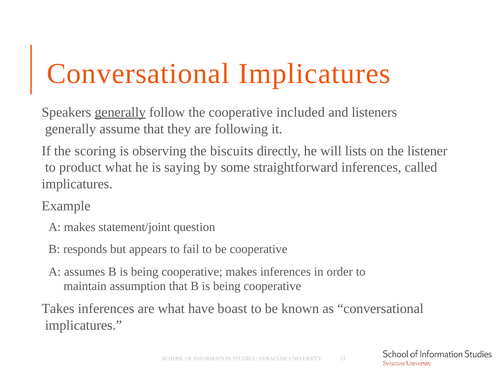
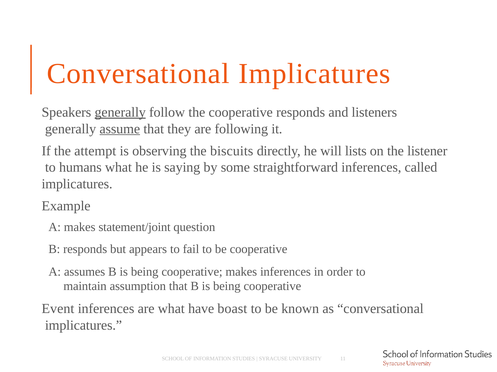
cooperative included: included -> responds
assume underline: none -> present
scoring: scoring -> attempt
product: product -> humans
Takes: Takes -> Event
